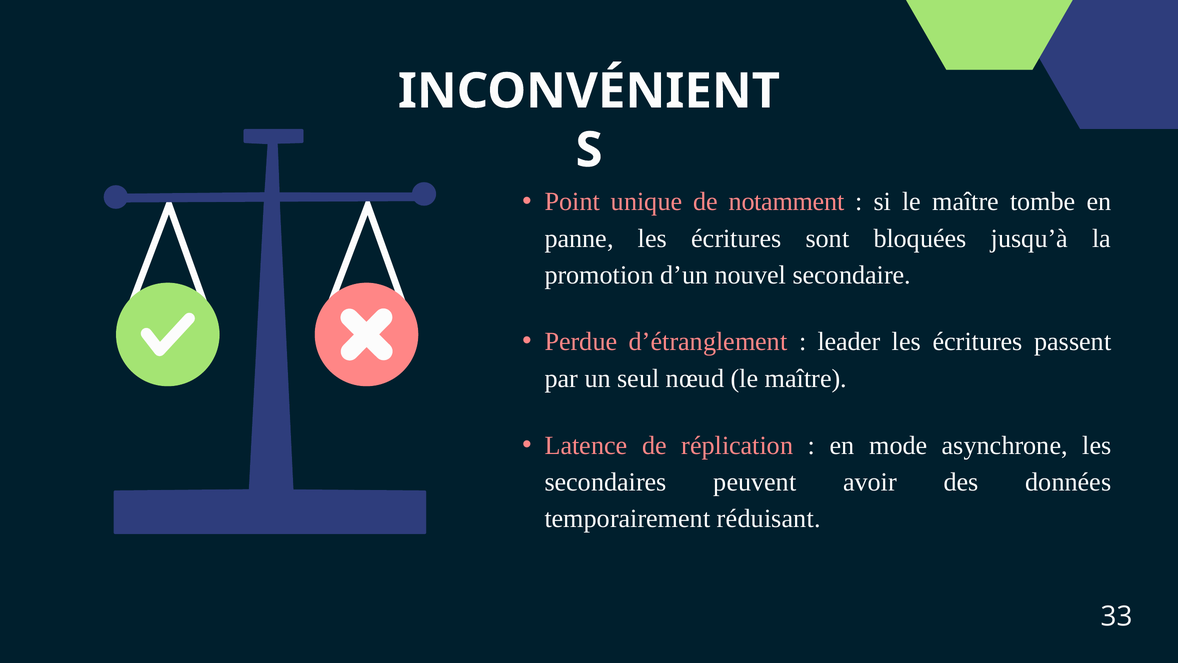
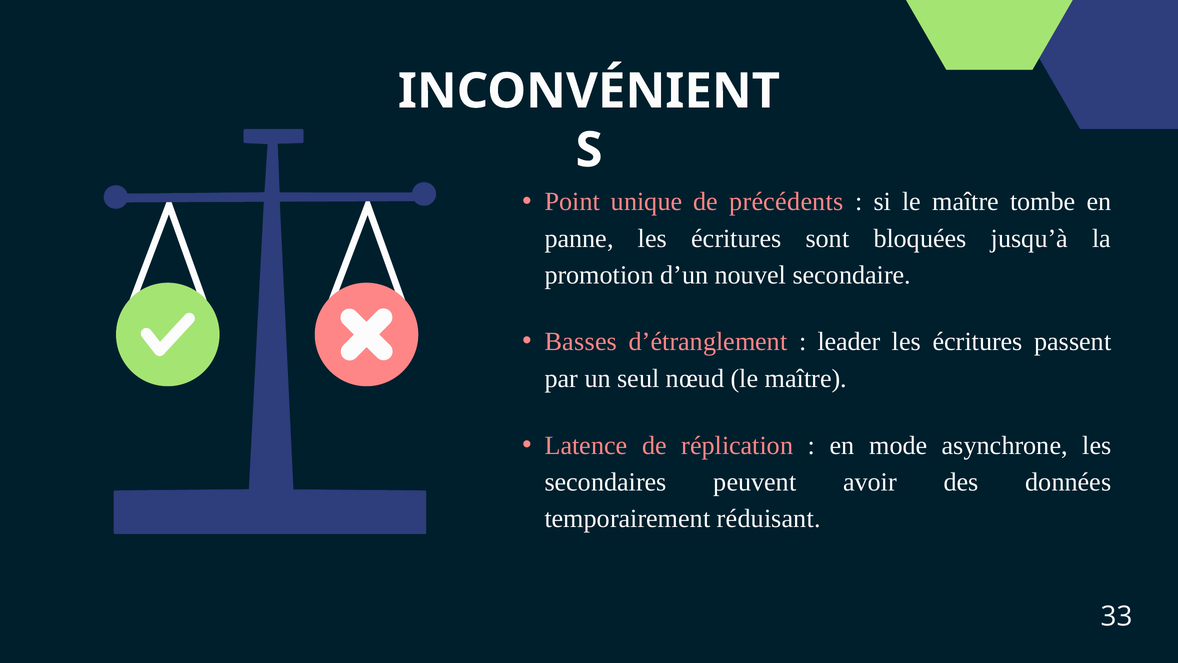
notamment: notamment -> précédents
Perdue: Perdue -> Basses
